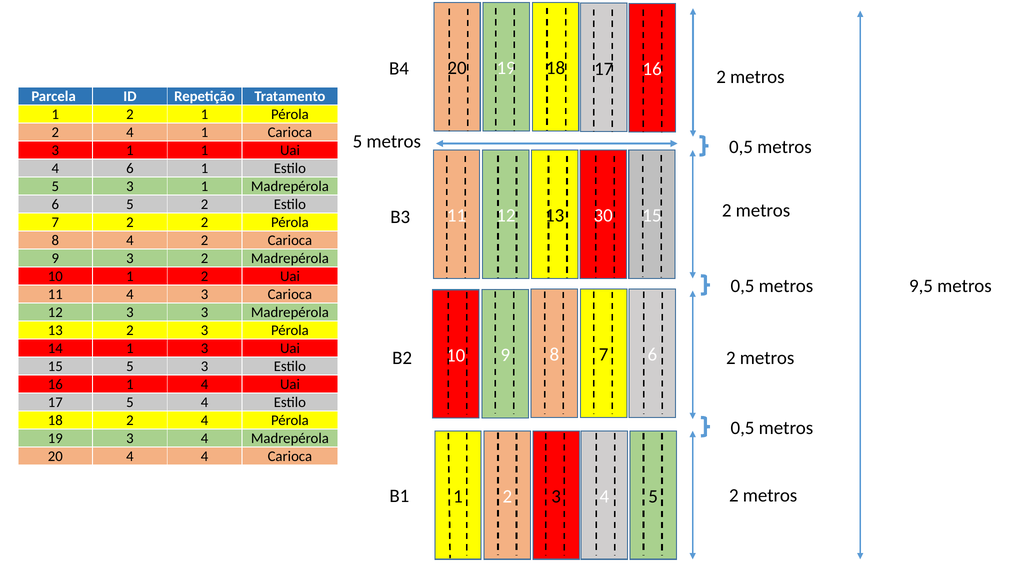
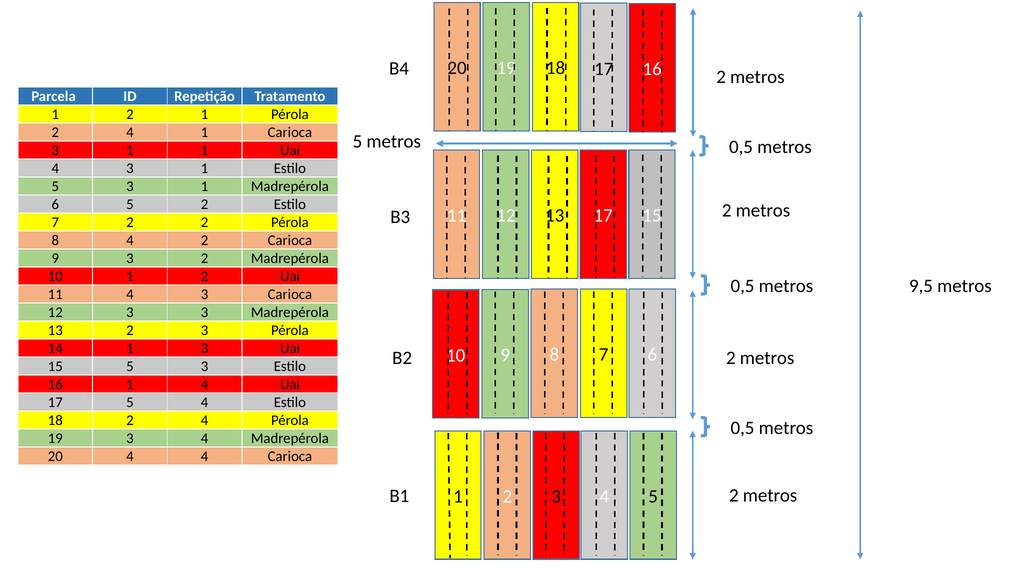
6 at (130, 168): 6 -> 3
13 30: 30 -> 17
